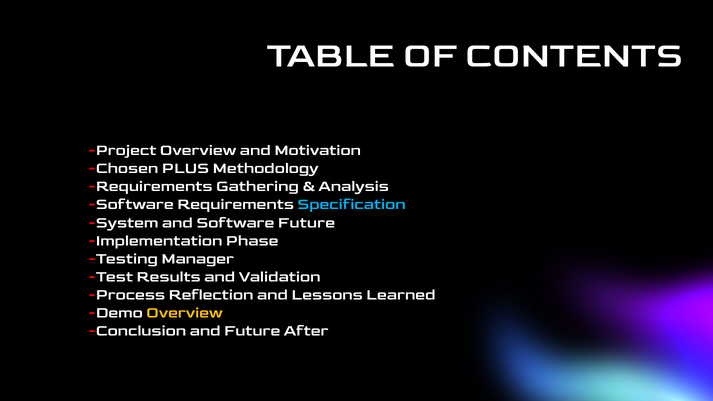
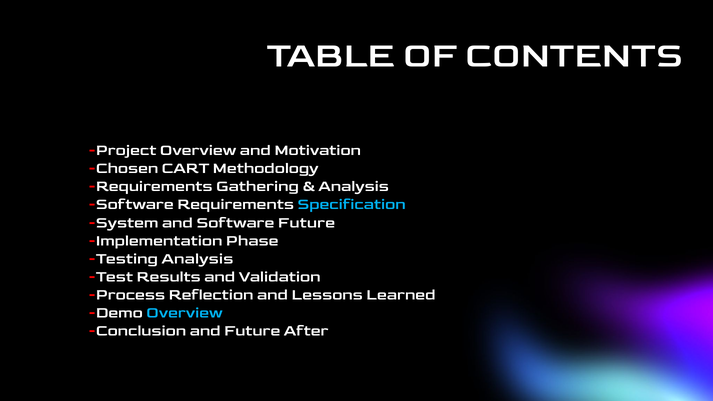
PLUS: PLUS -> CART
Testing Manager: Manager -> Analysis
Overview at (184, 313) colour: yellow -> light blue
